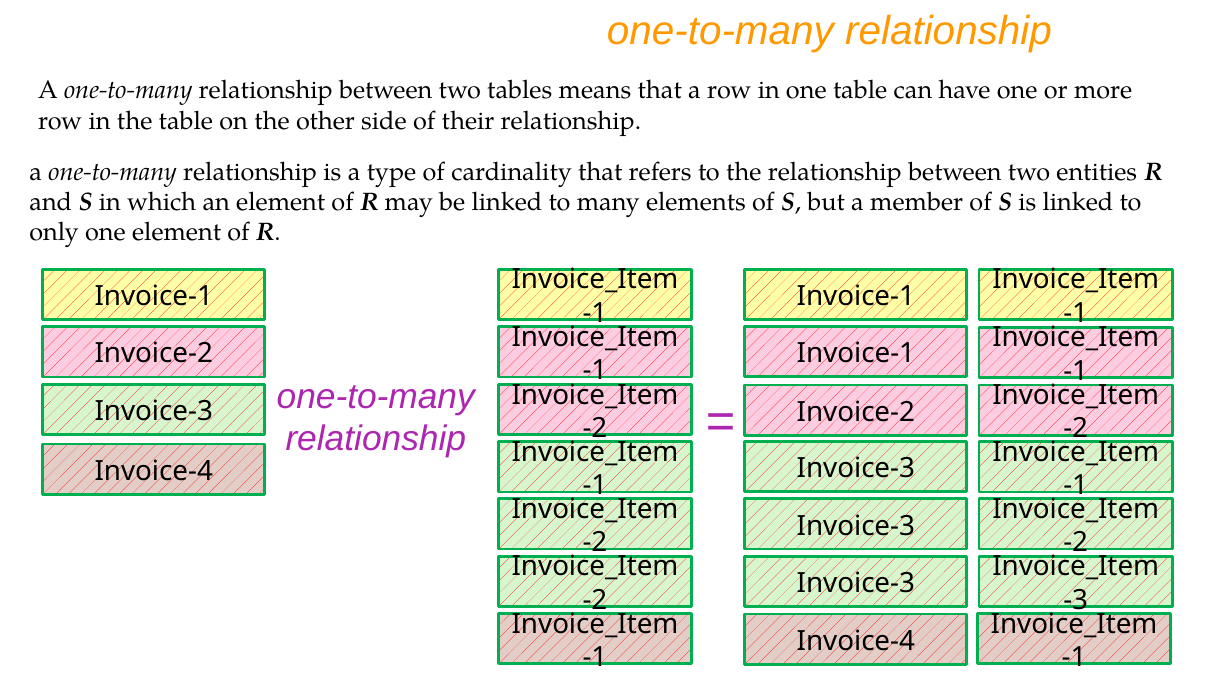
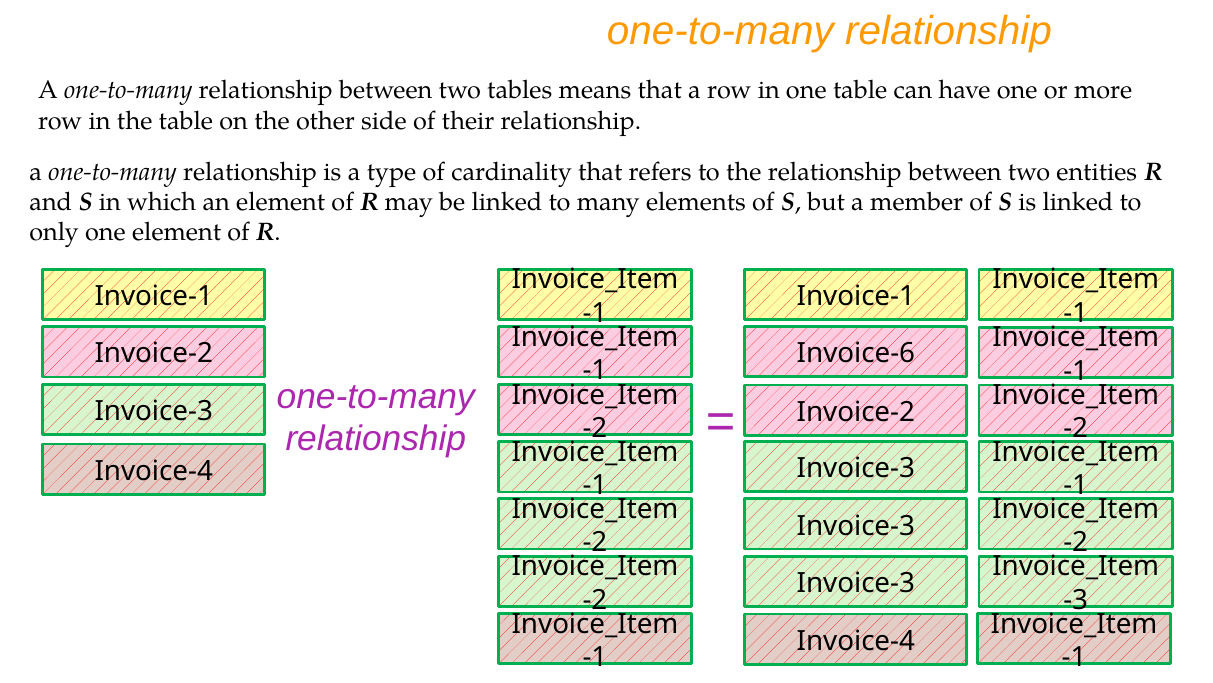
Invoice-1 at (856, 353): Invoice-1 -> Invoice-6
